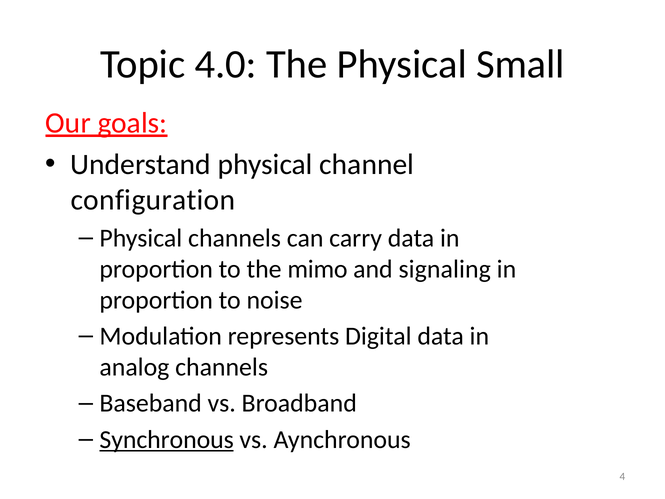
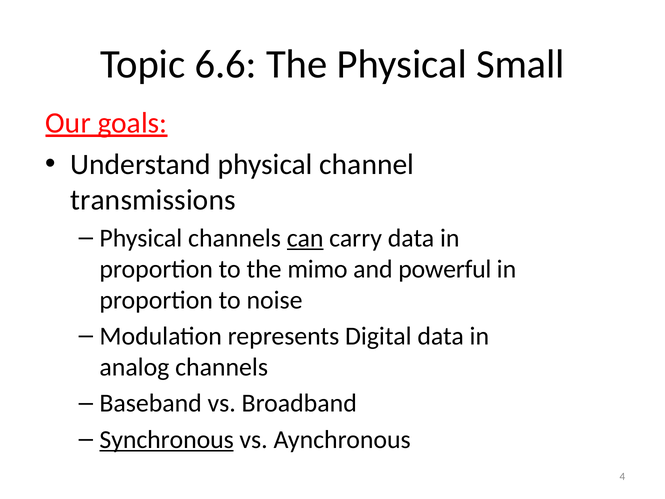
4.0: 4.0 -> 6.6
configuration: configuration -> transmissions
can underline: none -> present
signaling: signaling -> powerful
